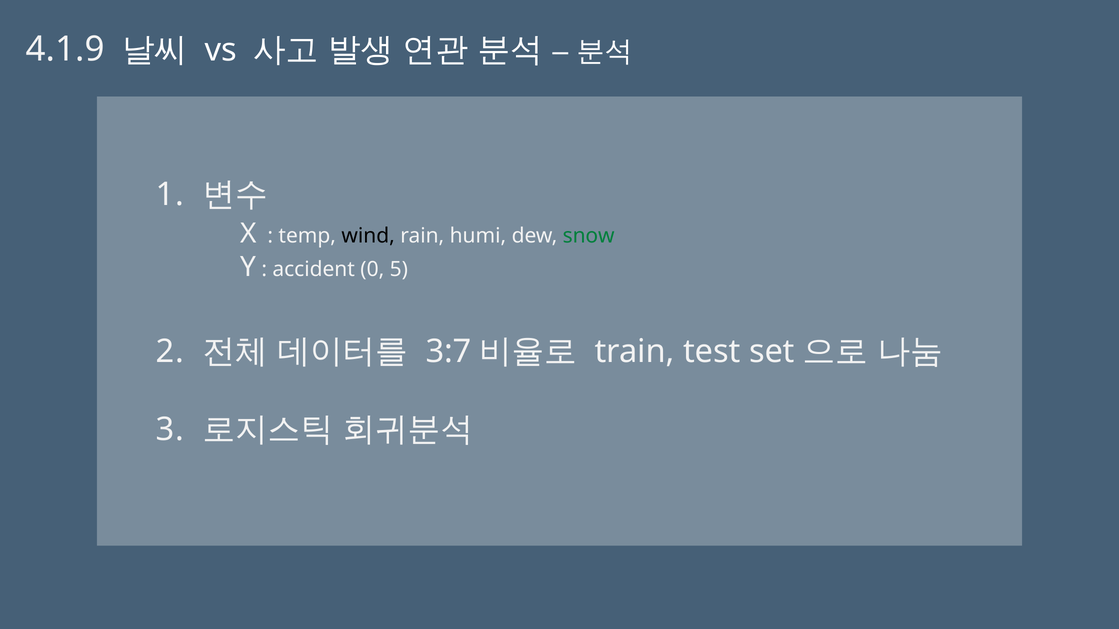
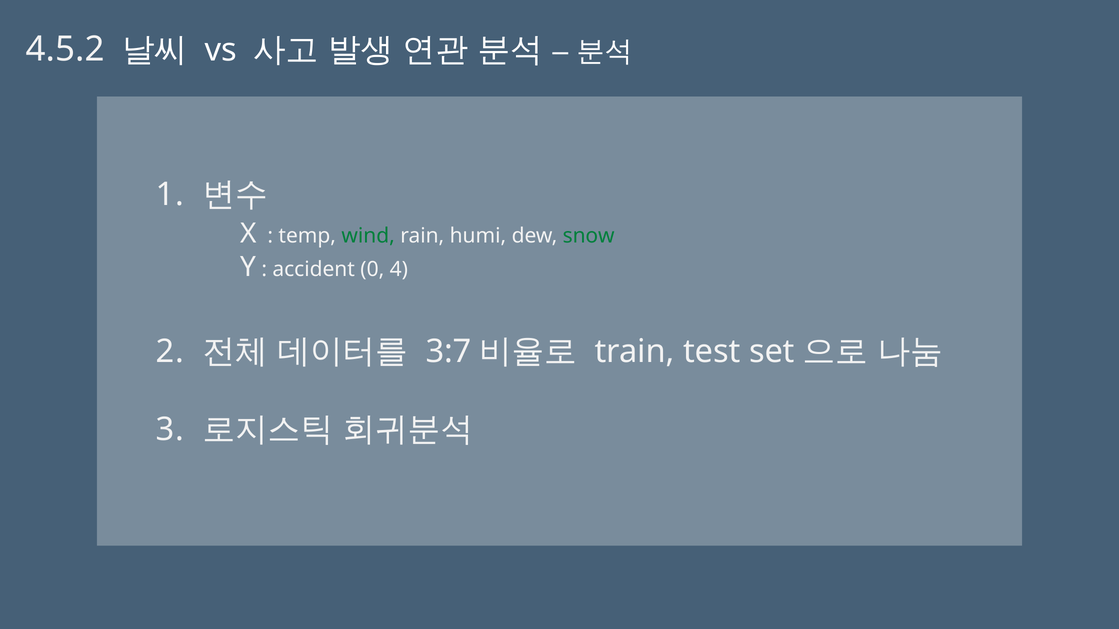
4.1.9: 4.1.9 -> 4.5.2
wind colour: black -> green
5: 5 -> 4
